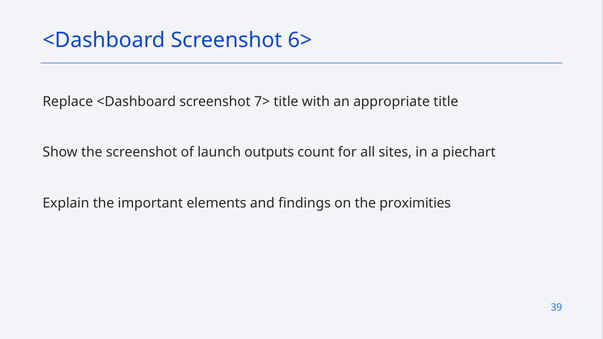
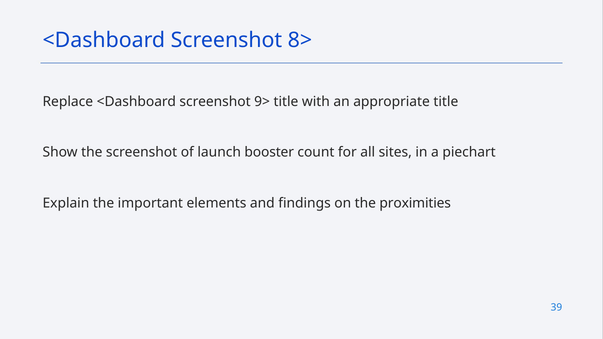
6>: 6> -> 8>
7>: 7> -> 9>
outputs: outputs -> booster
